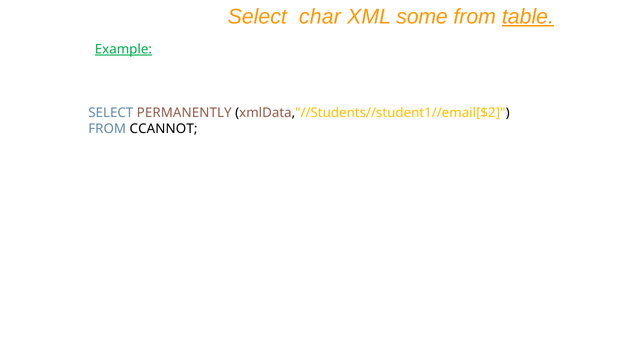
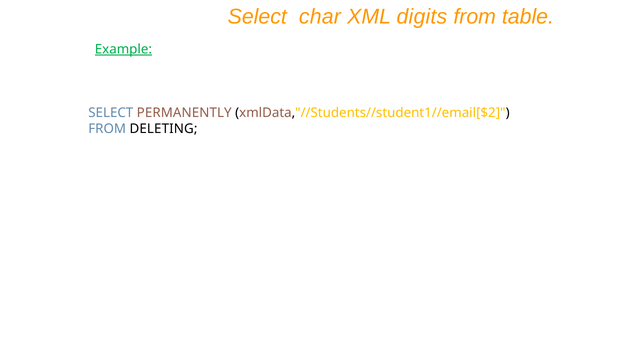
some: some -> digits
table underline: present -> none
CCANNOT: CCANNOT -> DELETING
